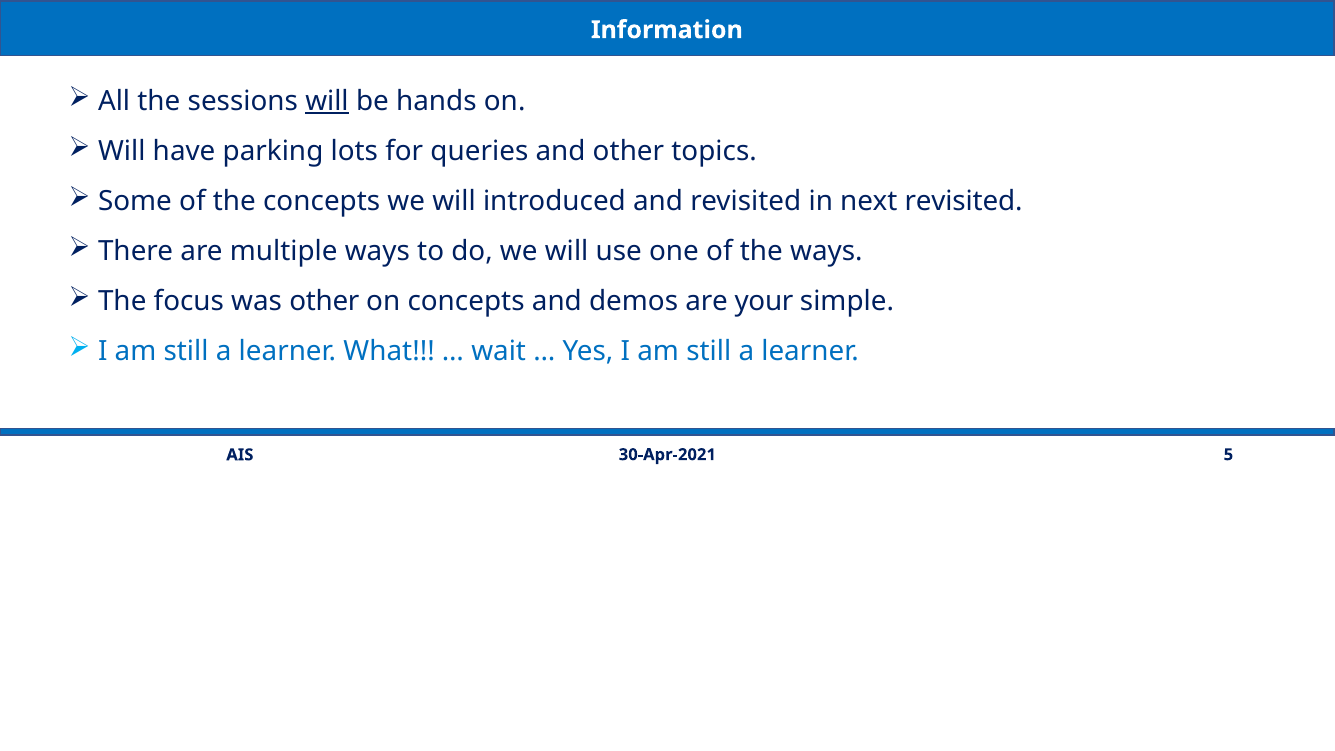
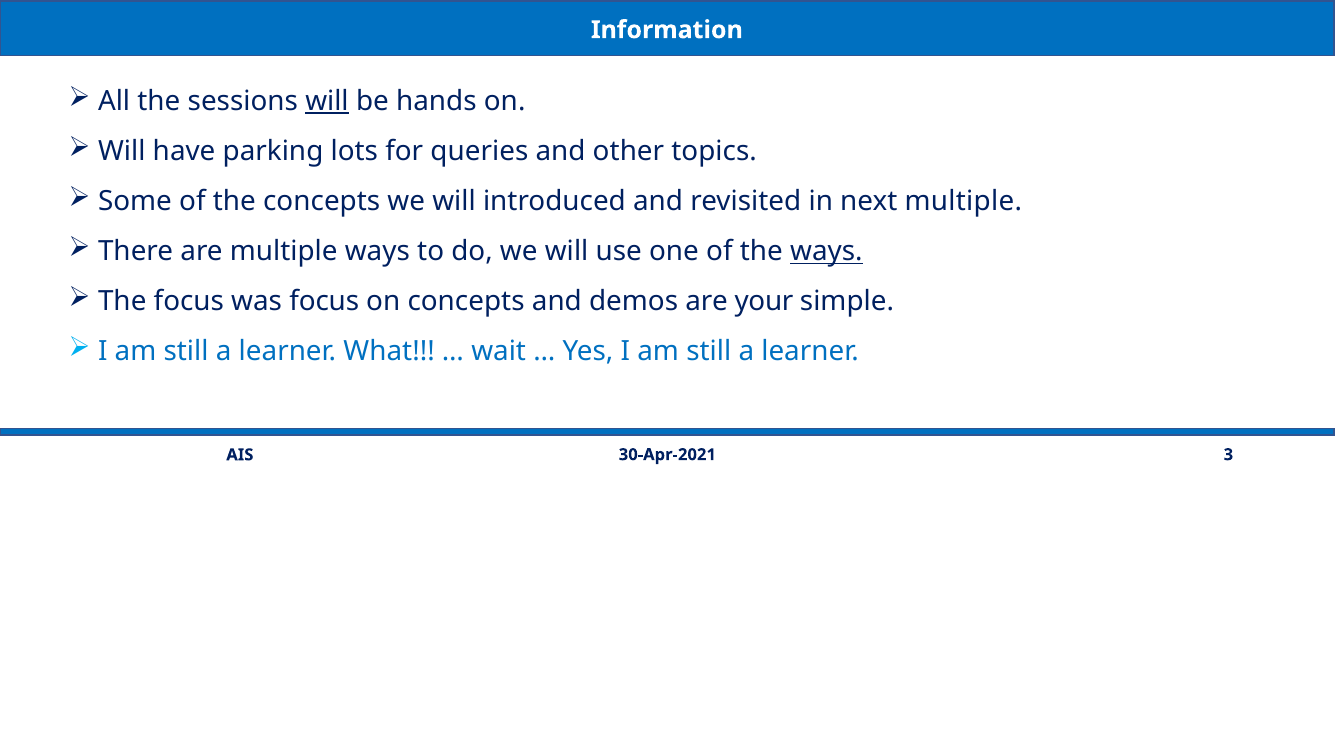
next revisited: revisited -> multiple
ways at (826, 251) underline: none -> present
was other: other -> focus
5: 5 -> 3
